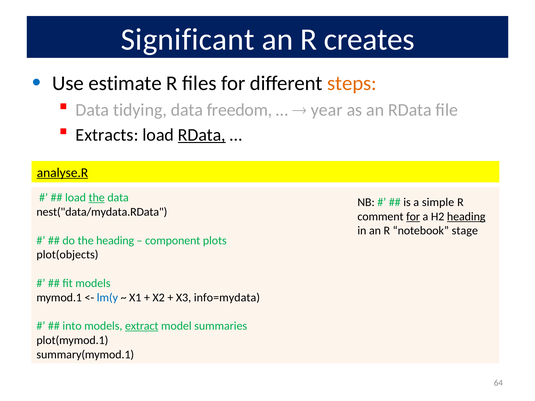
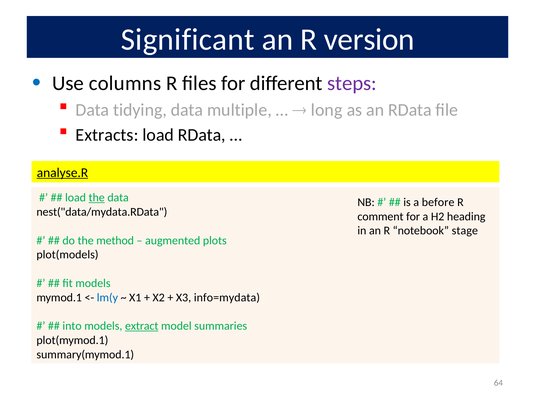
creates: creates -> version
estimate: estimate -> columns
steps colour: orange -> purple
freedom: freedom -> multiple
year: year -> long
RData at (202, 135) underline: present -> none
simple: simple -> before
for at (413, 217) underline: present -> none
heading at (466, 217) underline: present -> none
the heading: heading -> method
component: component -> augmented
plot(objects: plot(objects -> plot(models
